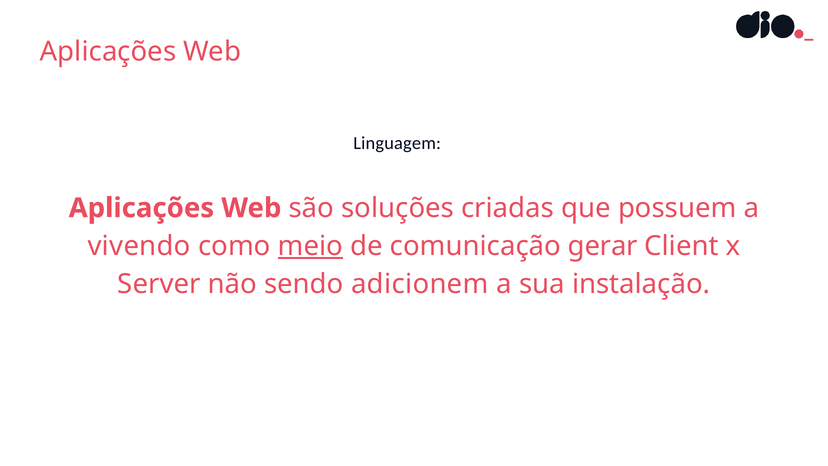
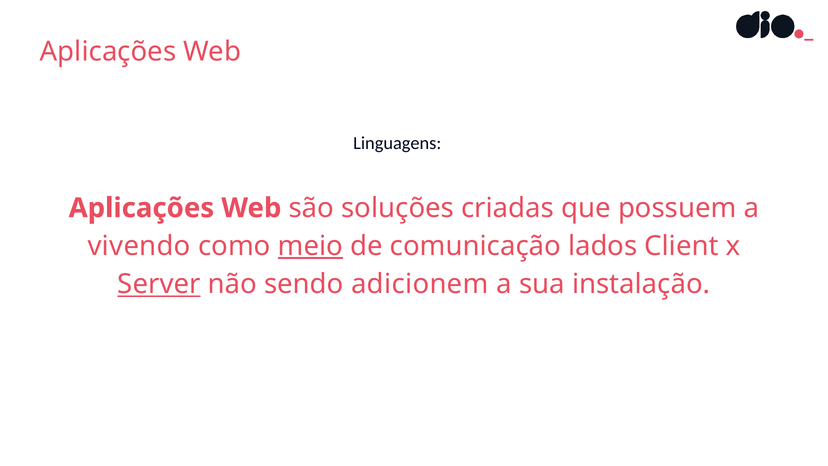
Linguagem: Linguagem -> Linguagens
gerar: gerar -> lados
Server underline: none -> present
